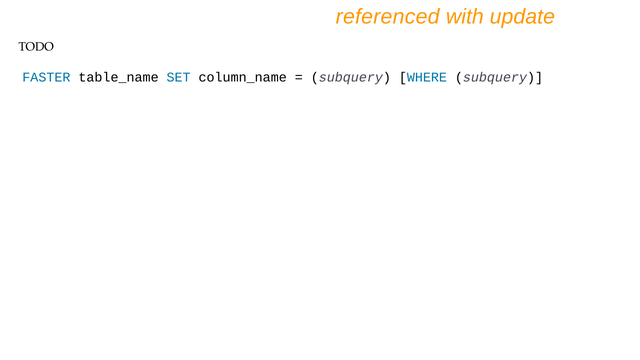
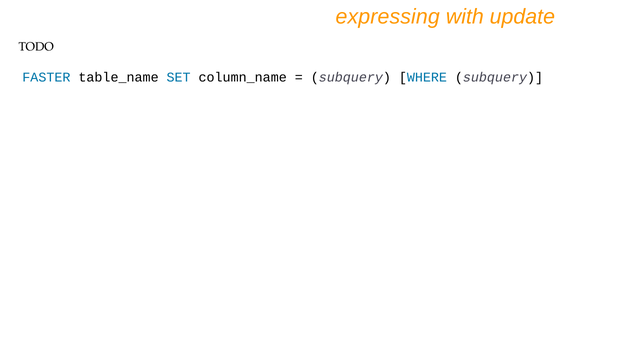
referenced: referenced -> expressing
